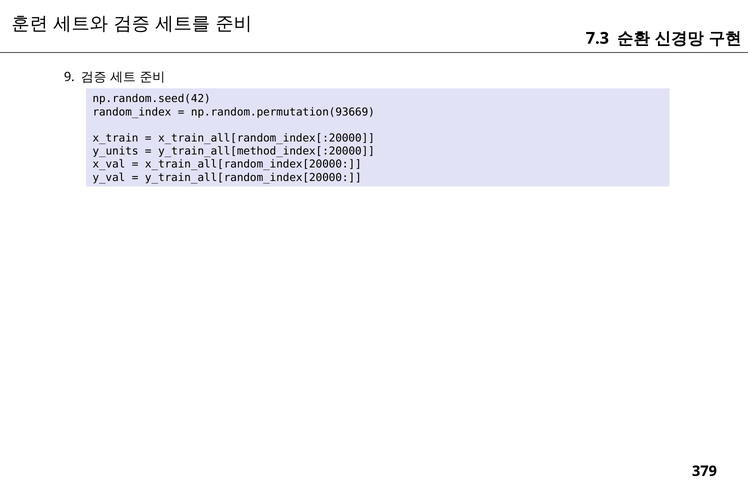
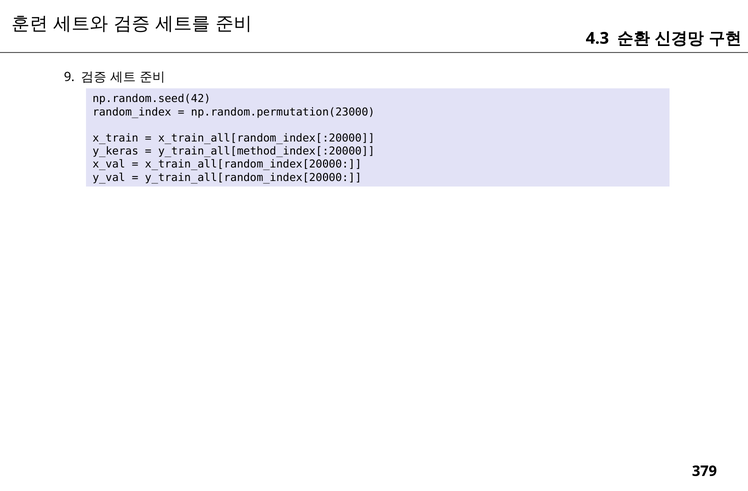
7.3: 7.3 -> 4.3
np.random.permutation(93669: np.random.permutation(93669 -> np.random.permutation(23000
y_units: y_units -> y_keras
